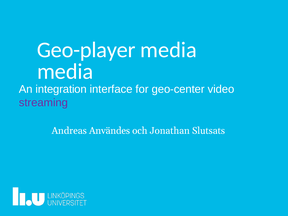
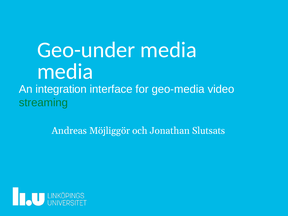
Geo-player: Geo-player -> Geo-under
geo-center: geo-center -> geo-media
streaming colour: purple -> green
Användes: Användes -> Möjliggör
